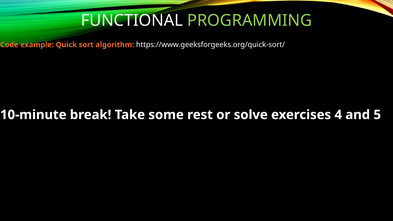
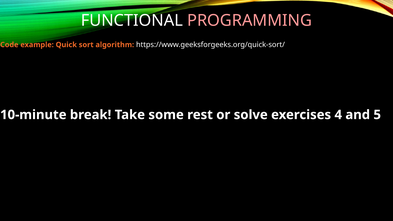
PROGRAMMING colour: light green -> pink
